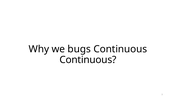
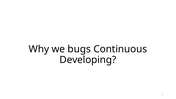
Continuous at (88, 60): Continuous -> Developing
